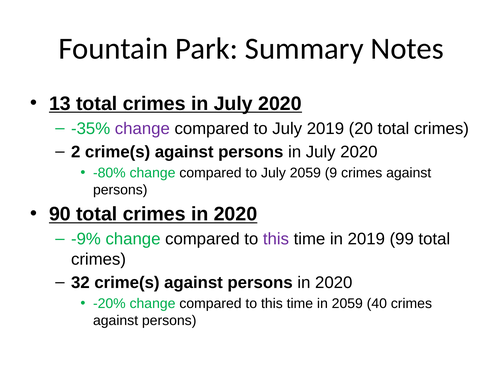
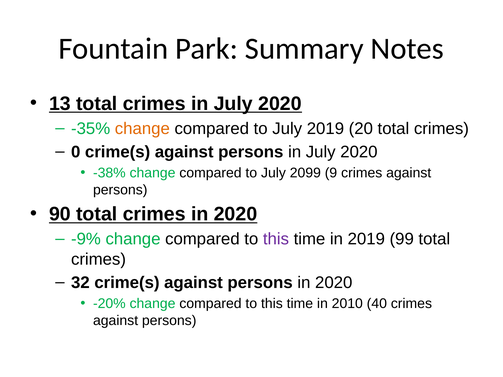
change at (142, 129) colour: purple -> orange
2: 2 -> 0
-80%: -80% -> -38%
July 2059: 2059 -> 2099
in 2059: 2059 -> 2010
